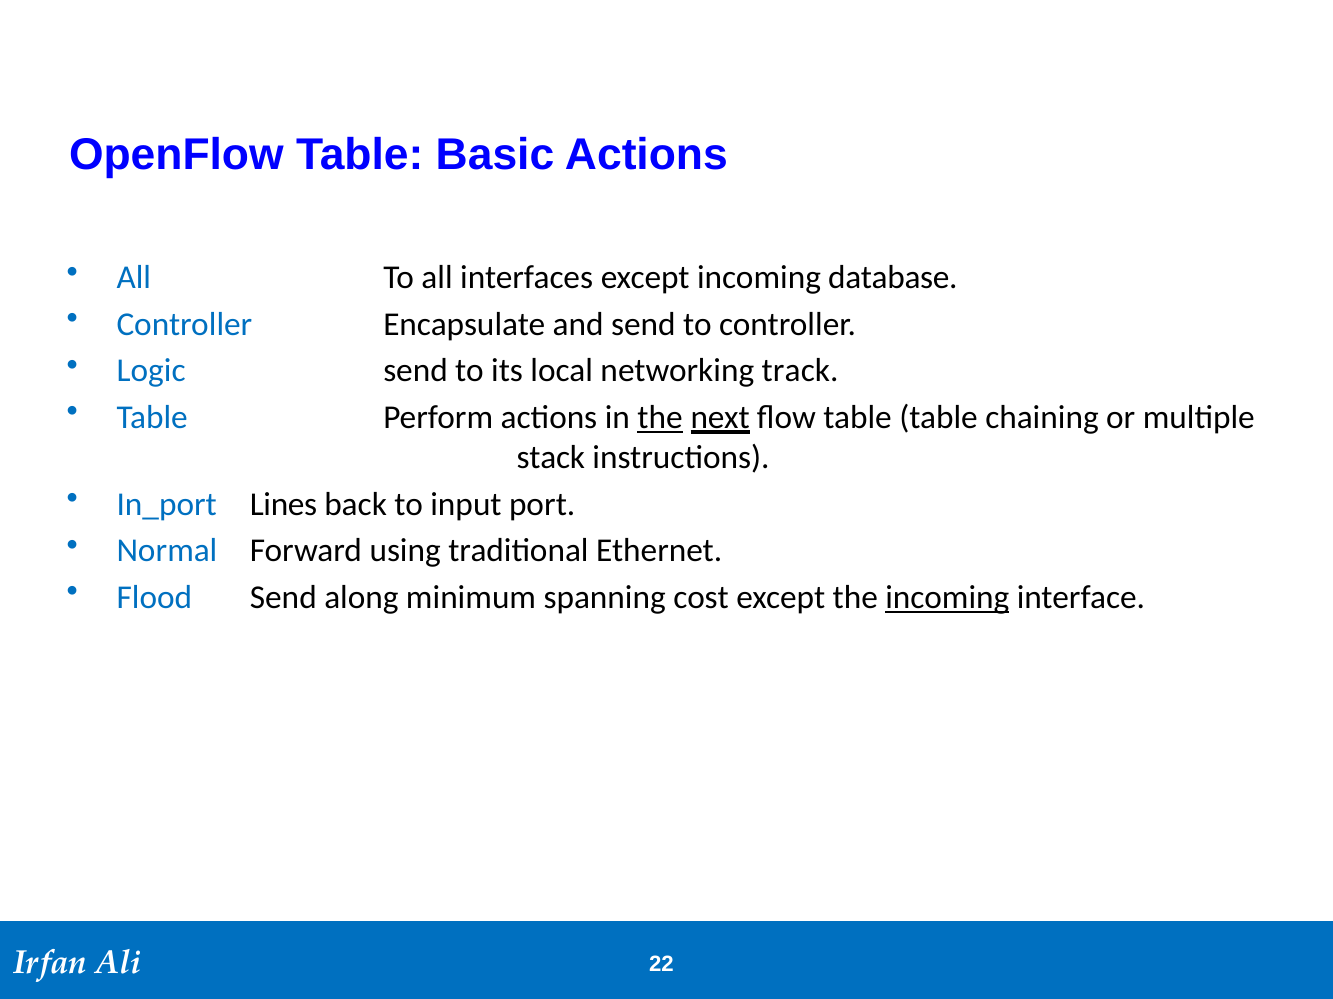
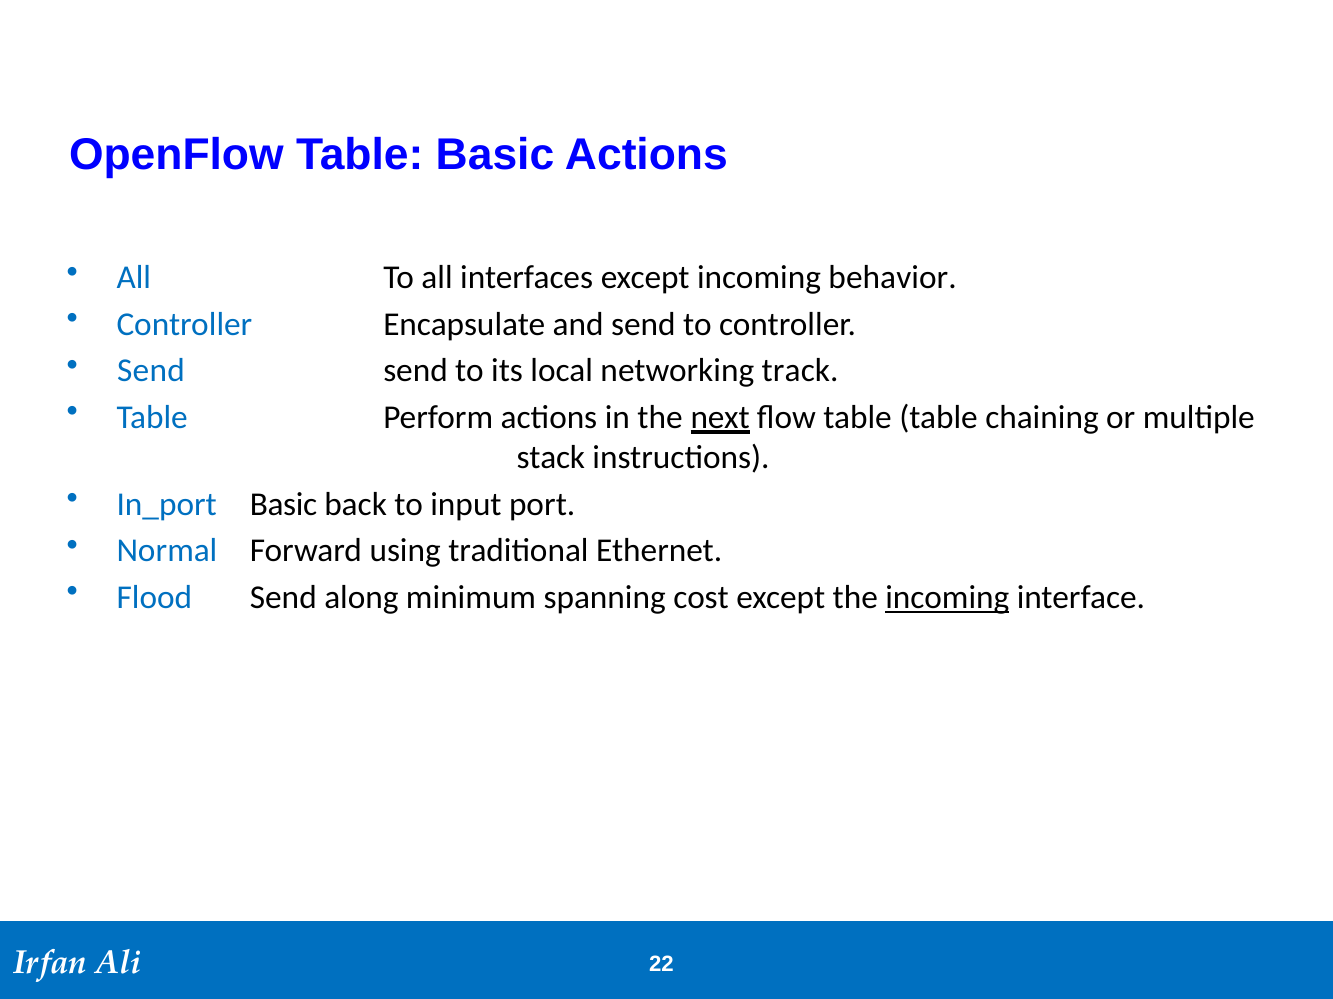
database: database -> behavior
Logic at (151, 371): Logic -> Send
the at (660, 418) underline: present -> none
In_port Lines: Lines -> Basic
